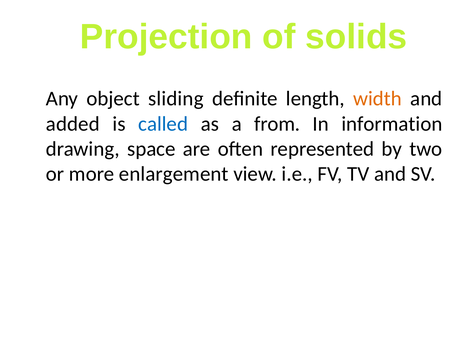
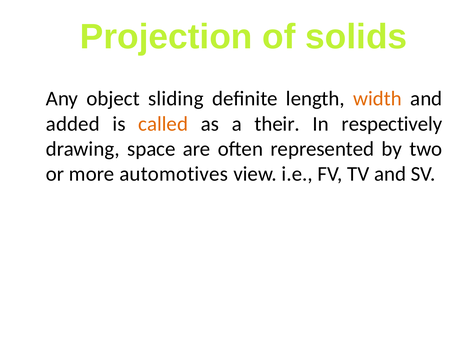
called colour: blue -> orange
from: from -> their
information: information -> respectively
enlargement: enlargement -> automotives
